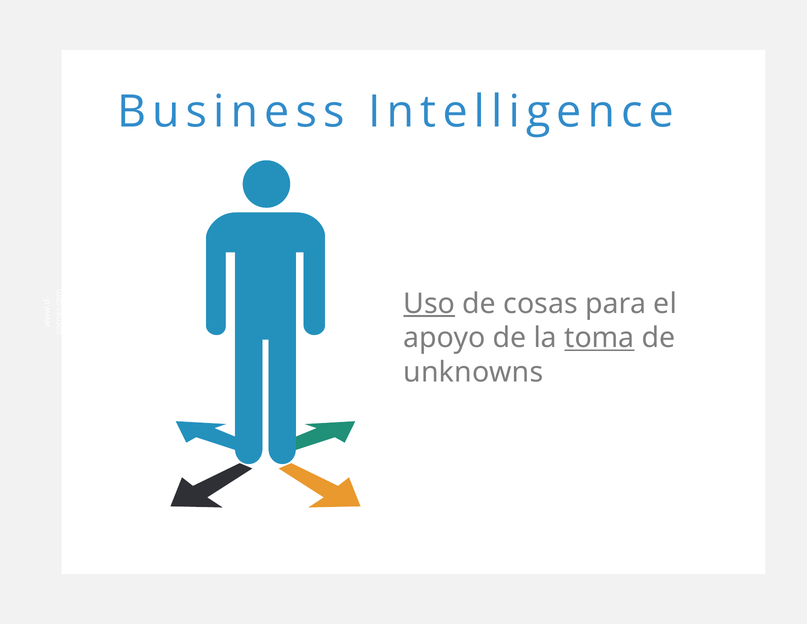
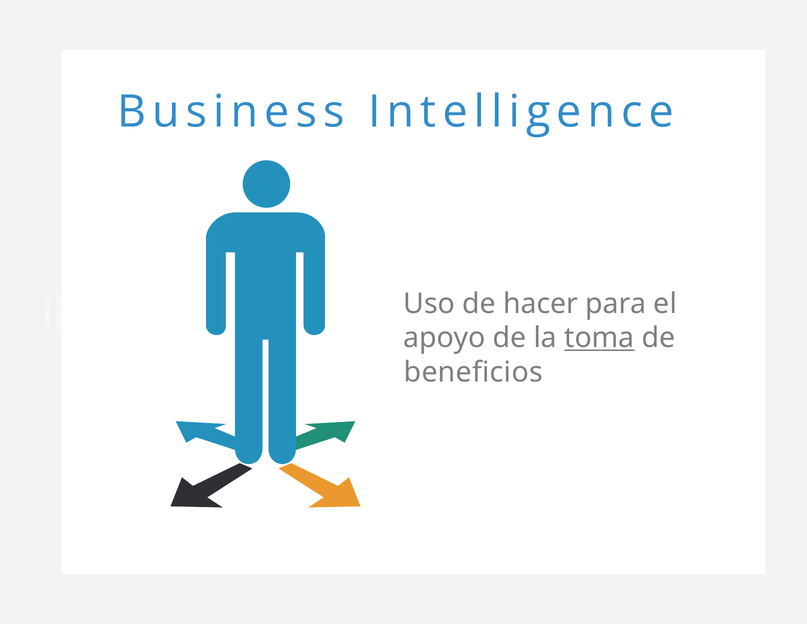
Uso underline: present -> none
cosas: cosas -> hacer
unknowns: unknowns -> beneficios
